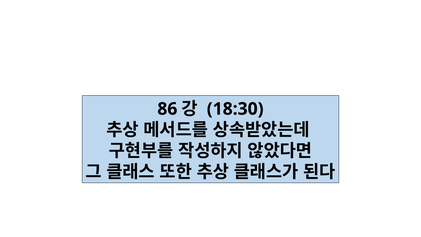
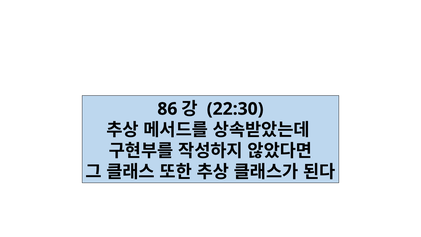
18:30: 18:30 -> 22:30
